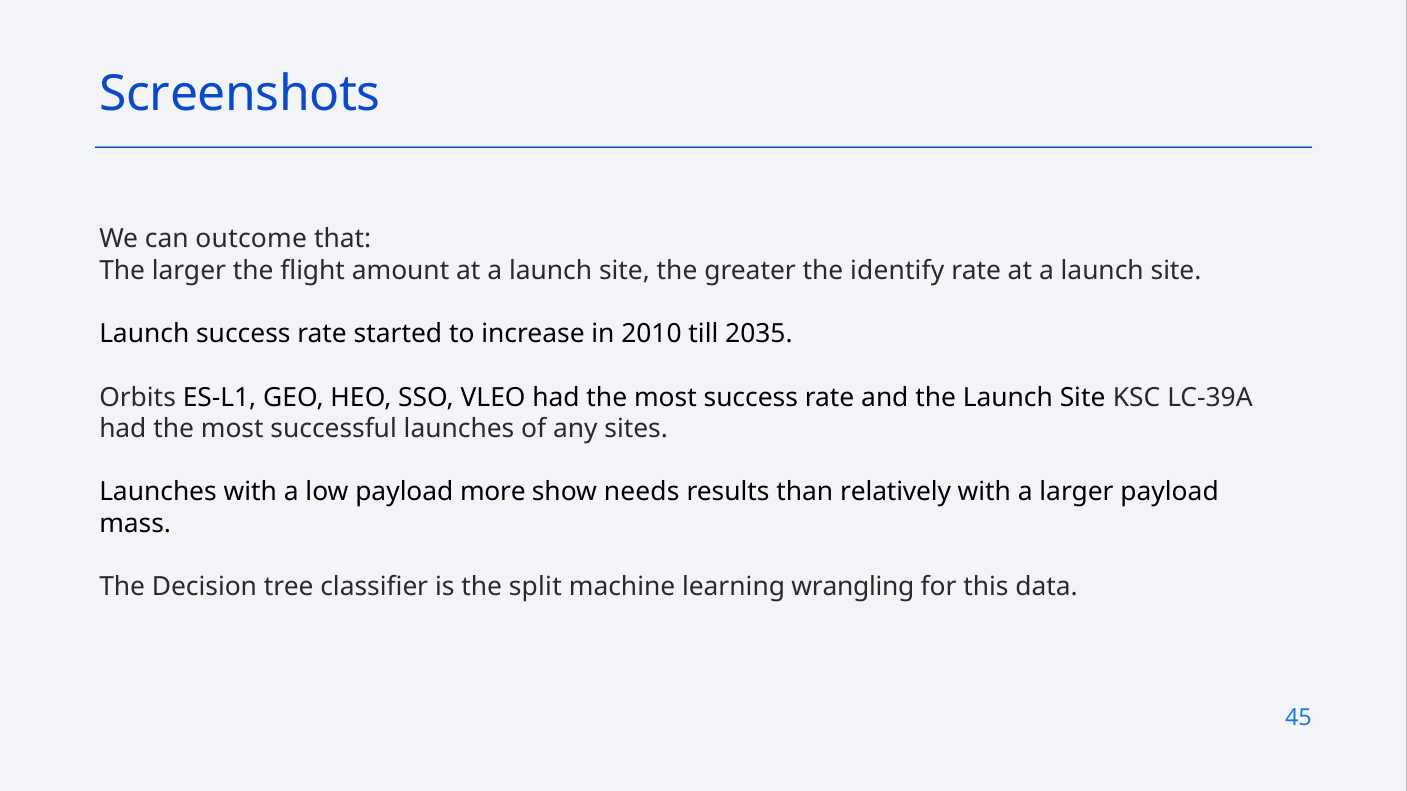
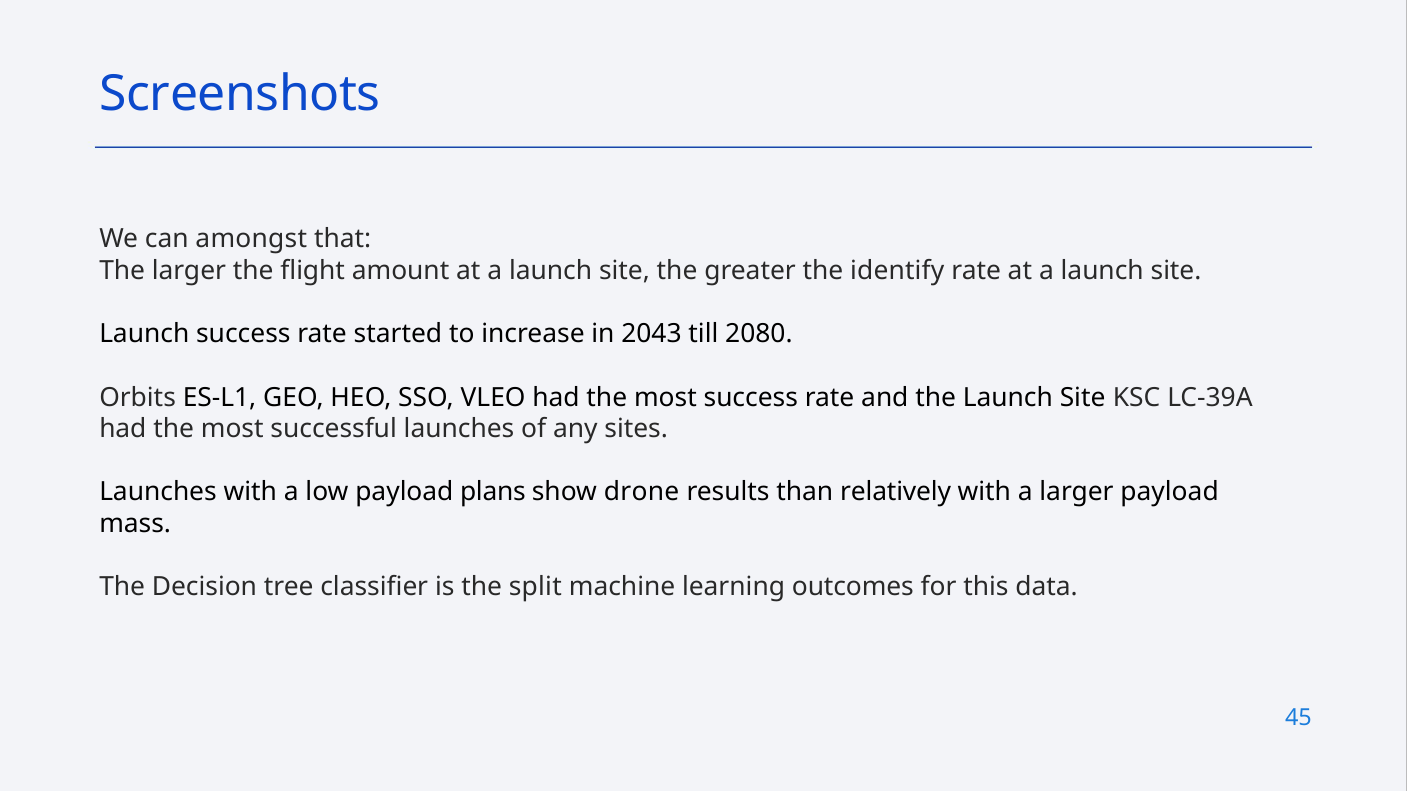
outcome: outcome -> amongst
2010: 2010 -> 2043
2035: 2035 -> 2080
more: more -> plans
needs: needs -> drone
wrangling: wrangling -> outcomes
